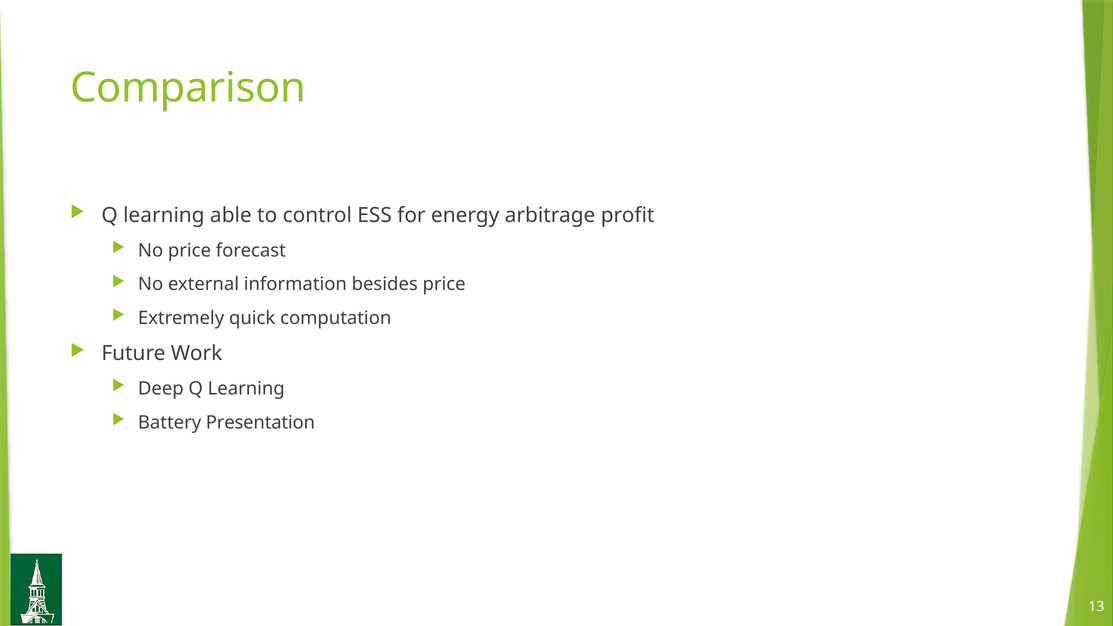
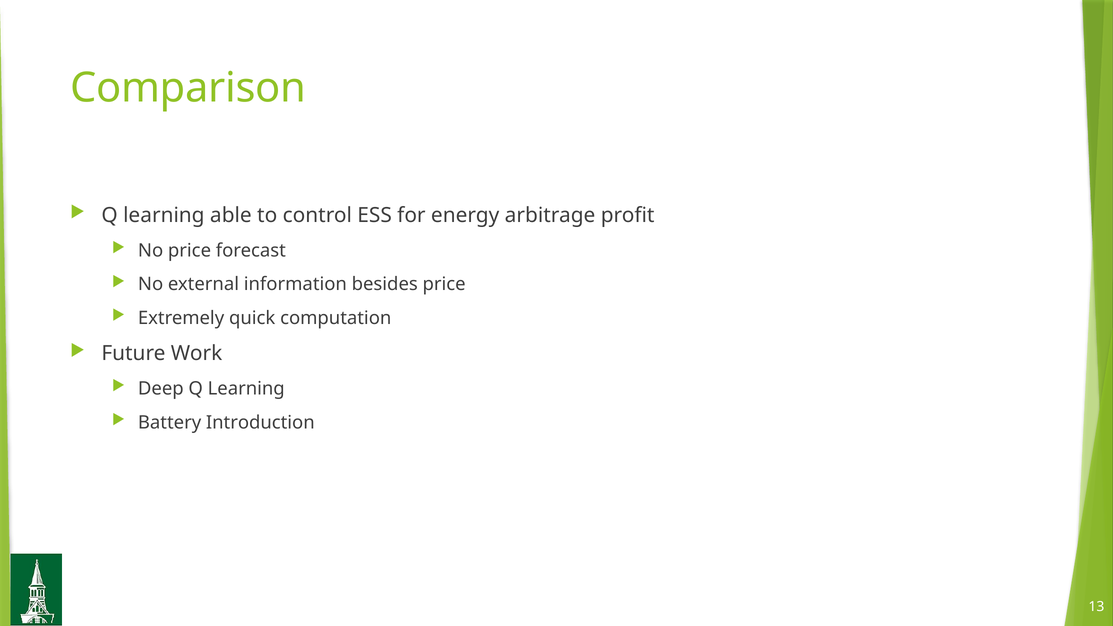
Presentation: Presentation -> Introduction
